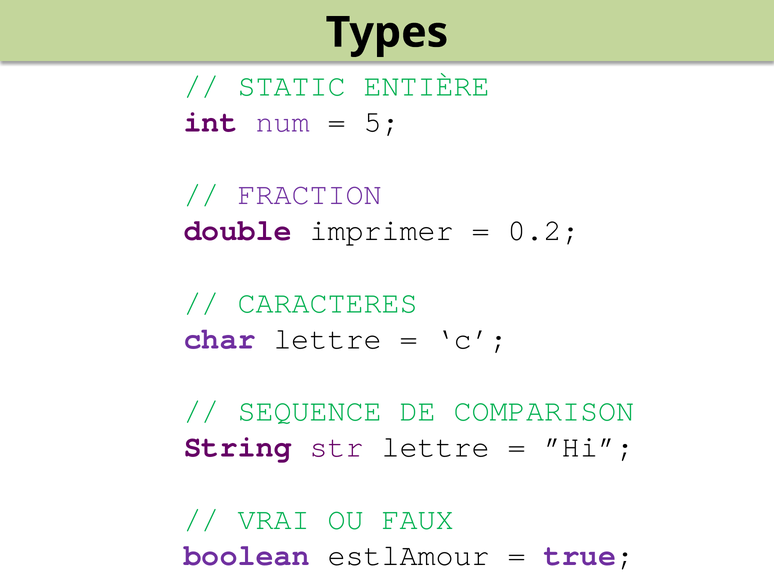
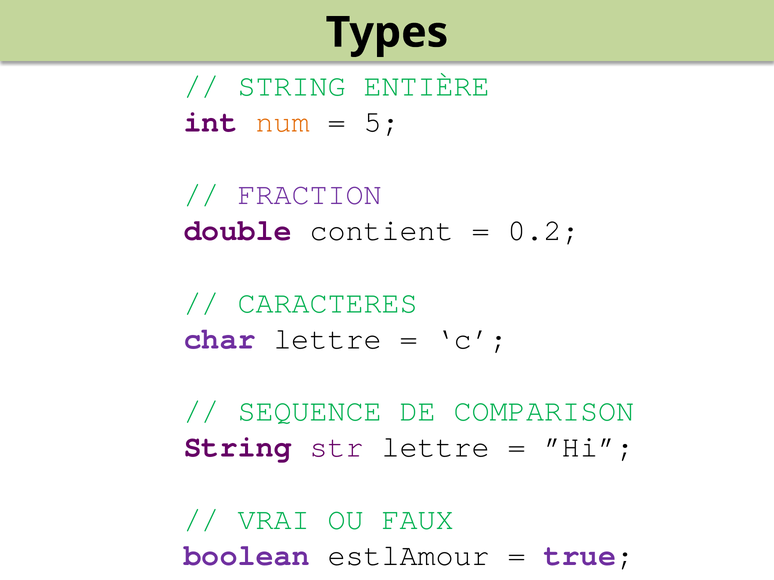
STATIC at (292, 86): STATIC -> STRING
num colour: purple -> orange
imprimer: imprimer -> contient
